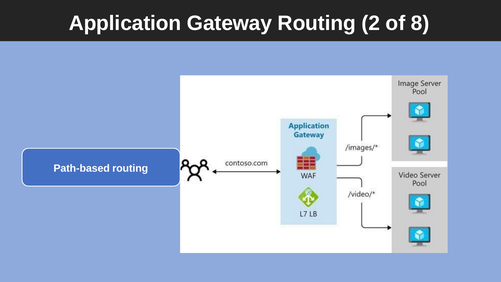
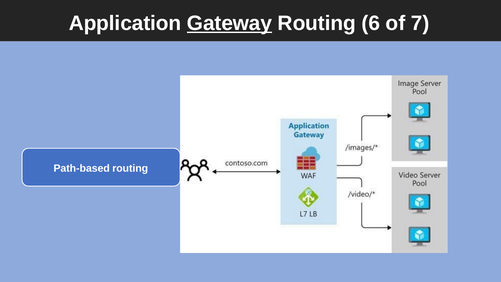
Gateway underline: none -> present
2: 2 -> 6
8: 8 -> 7
